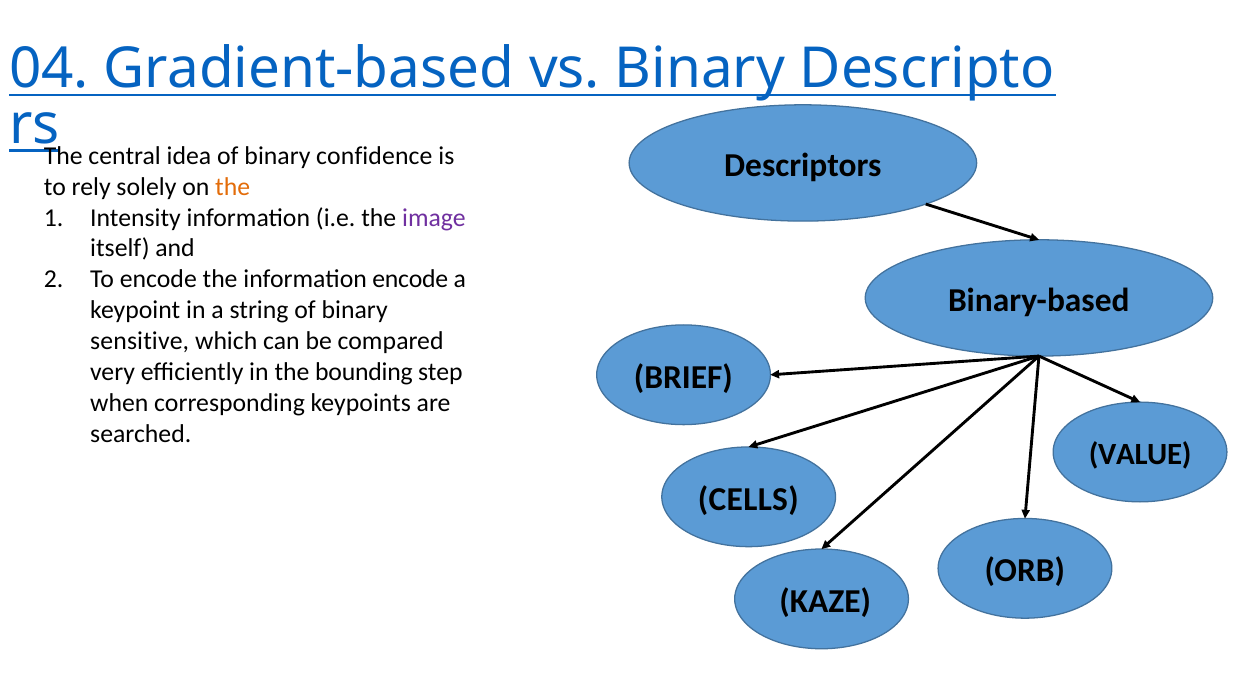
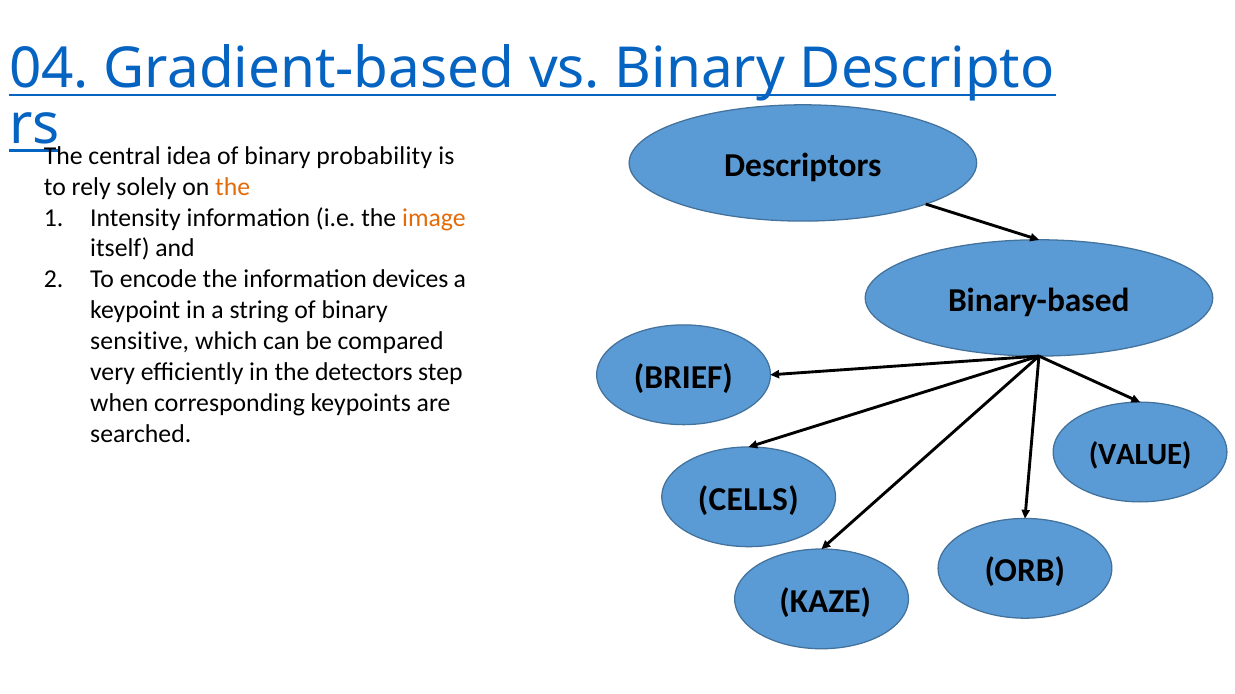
confidence: confidence -> probability
image colour: purple -> orange
information encode: encode -> devices
bounding: bounding -> detectors
